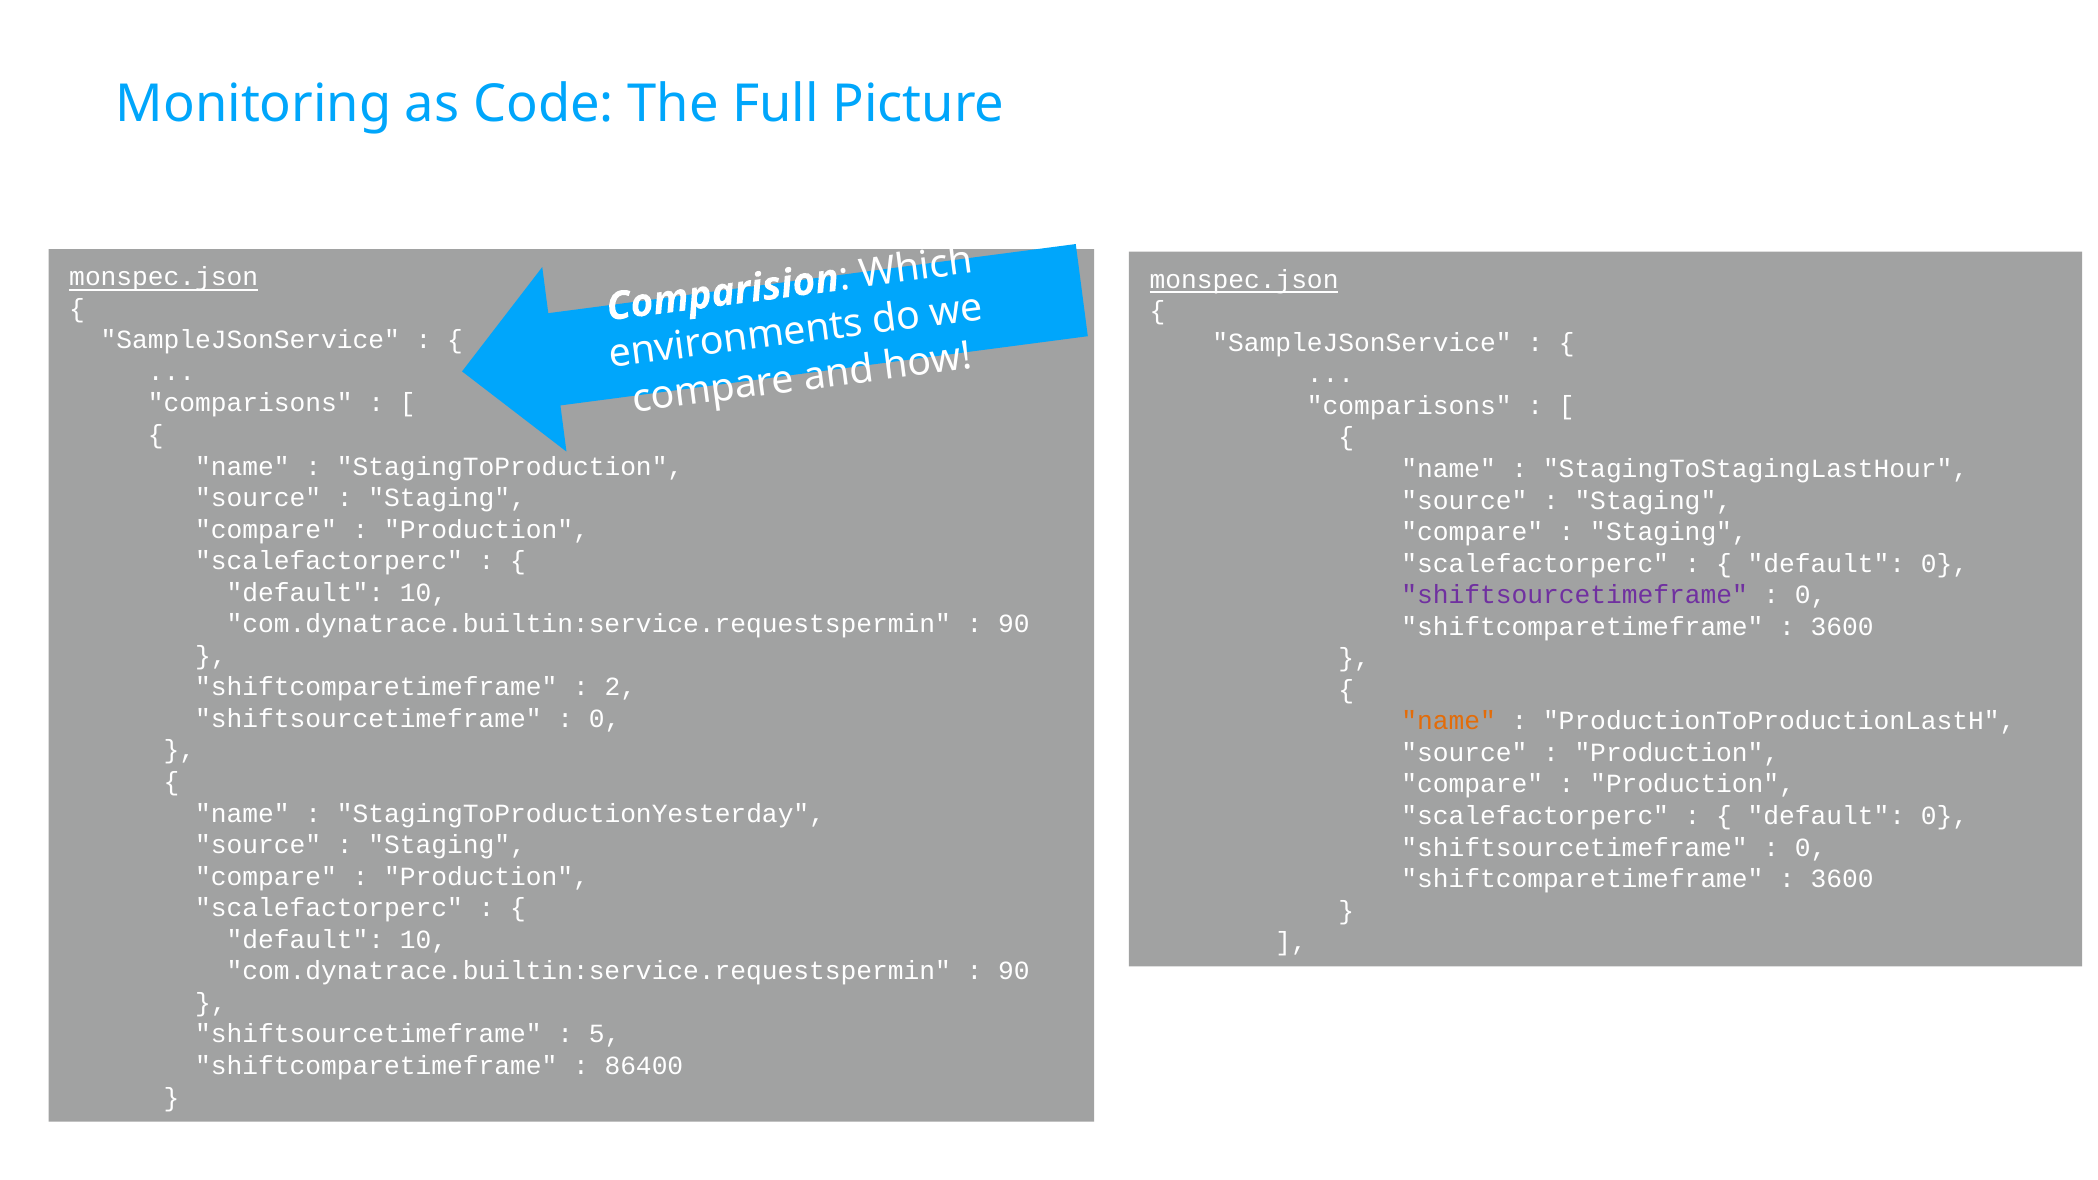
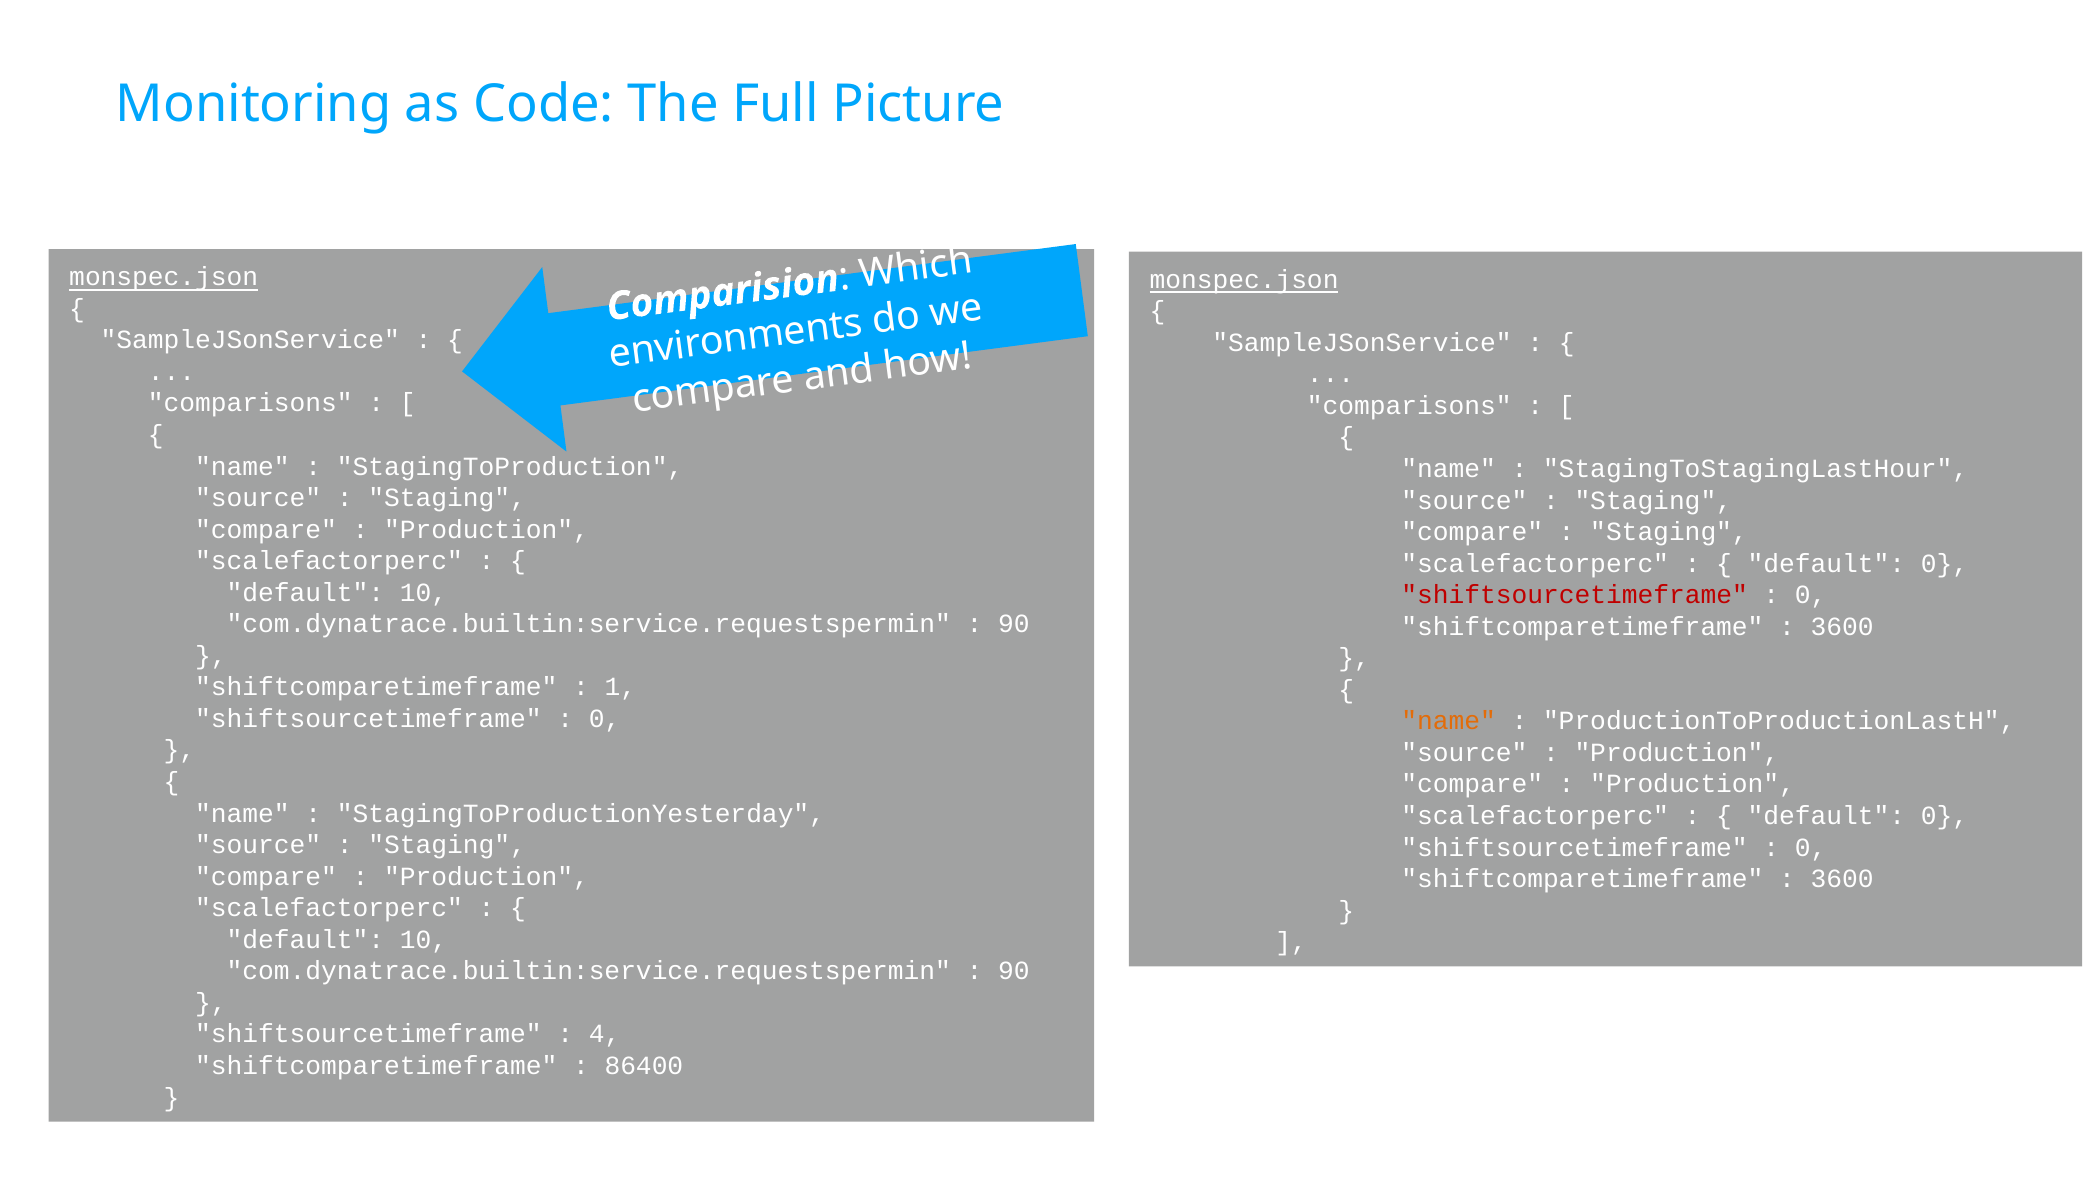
shiftsourcetimeframe at (1575, 595) colour: purple -> red
2: 2 -> 1
5: 5 -> 4
